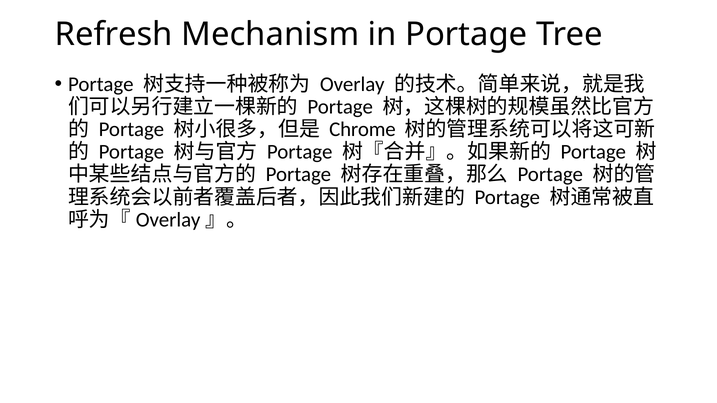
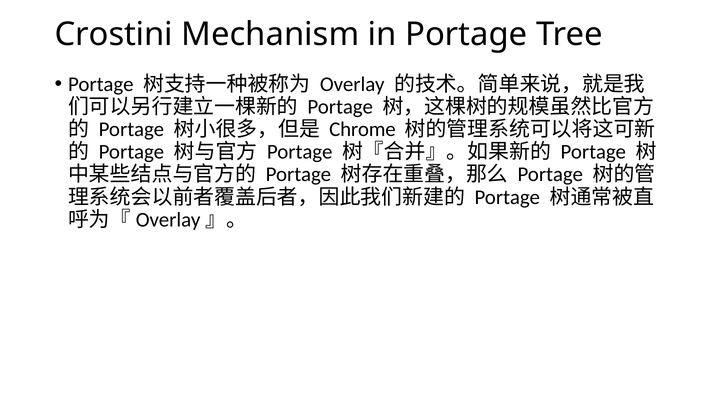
Refresh: Refresh -> Crostini
